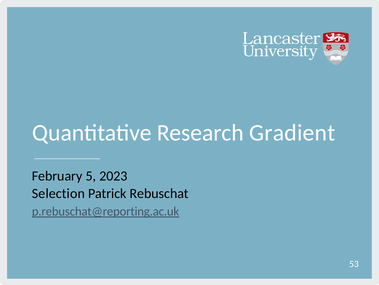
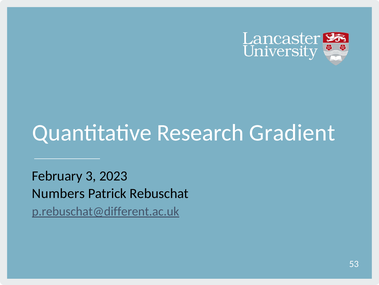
5: 5 -> 3
Selection: Selection -> Numbers
p.rebuschat@reporting.ac.uk: p.rebuschat@reporting.ac.uk -> p.rebuschat@different.ac.uk
